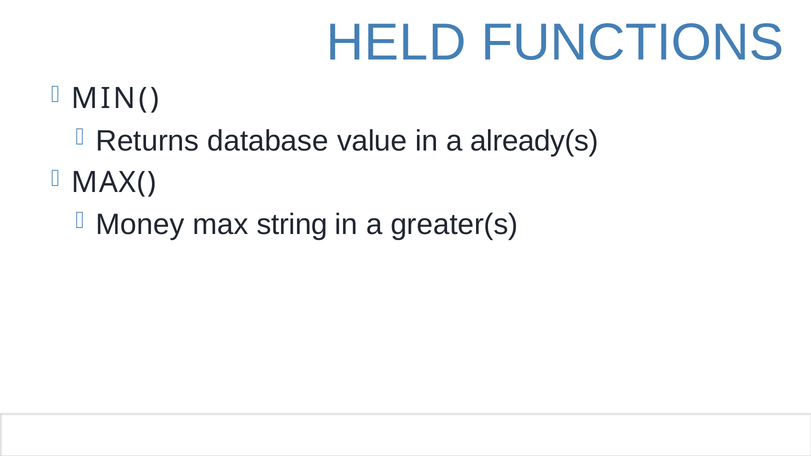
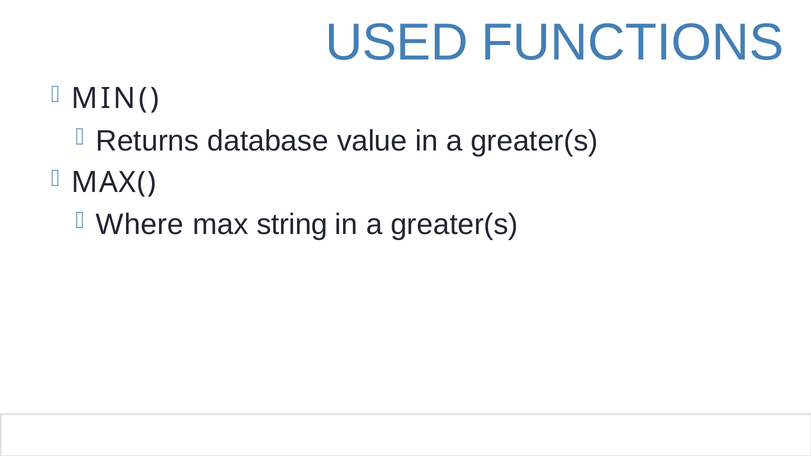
HELD: HELD -> USED
value in a already(s: already(s -> greater(s
Money: Money -> Where
